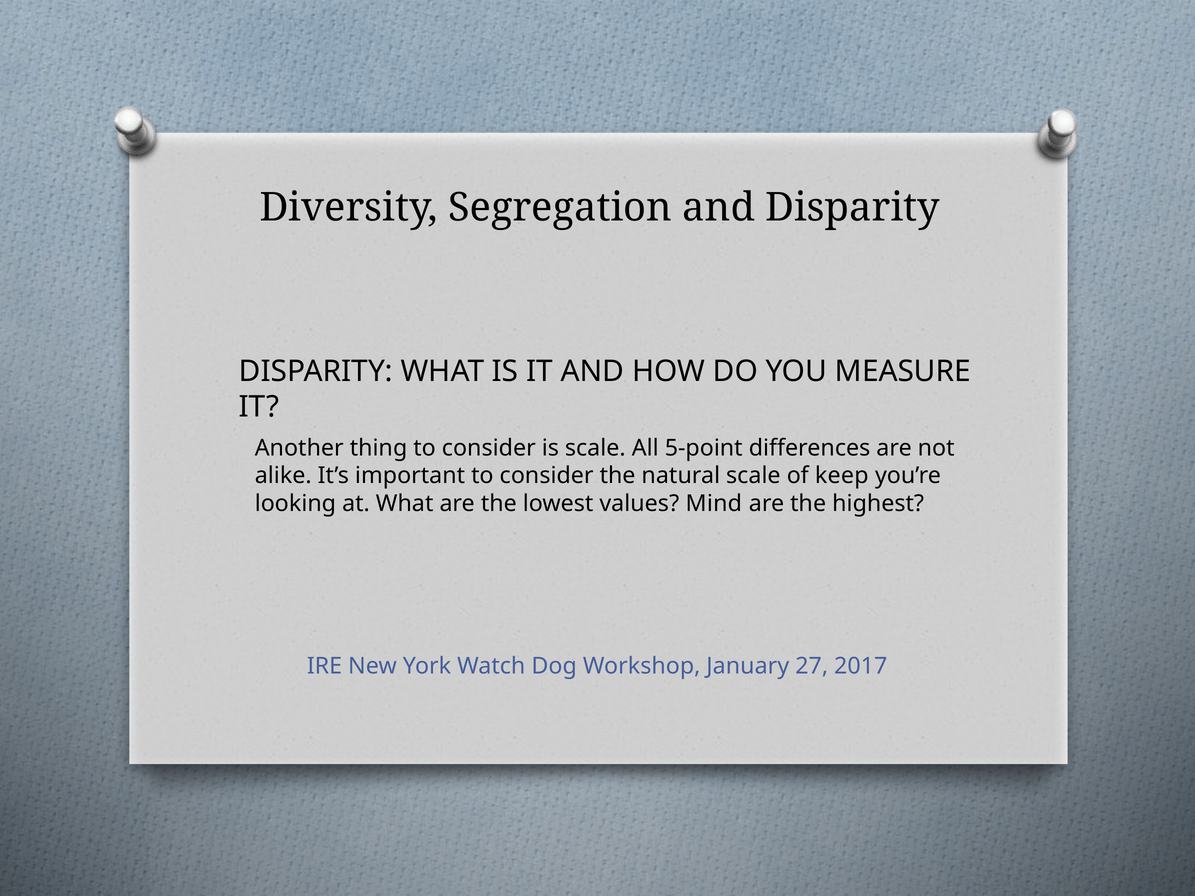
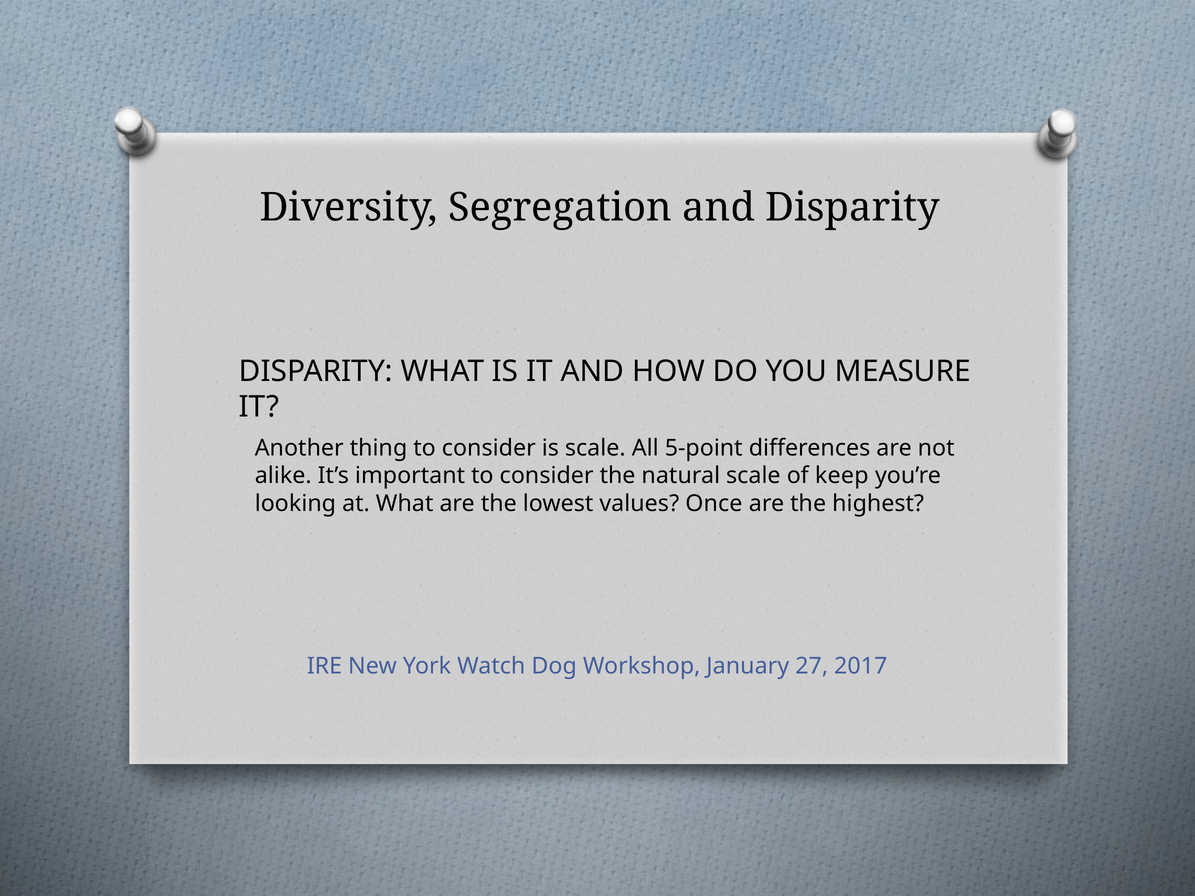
Mind: Mind -> Once
